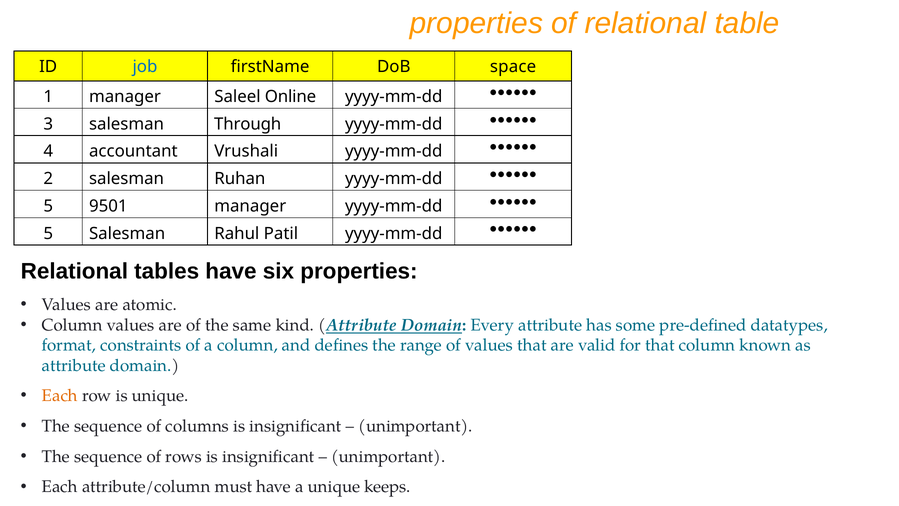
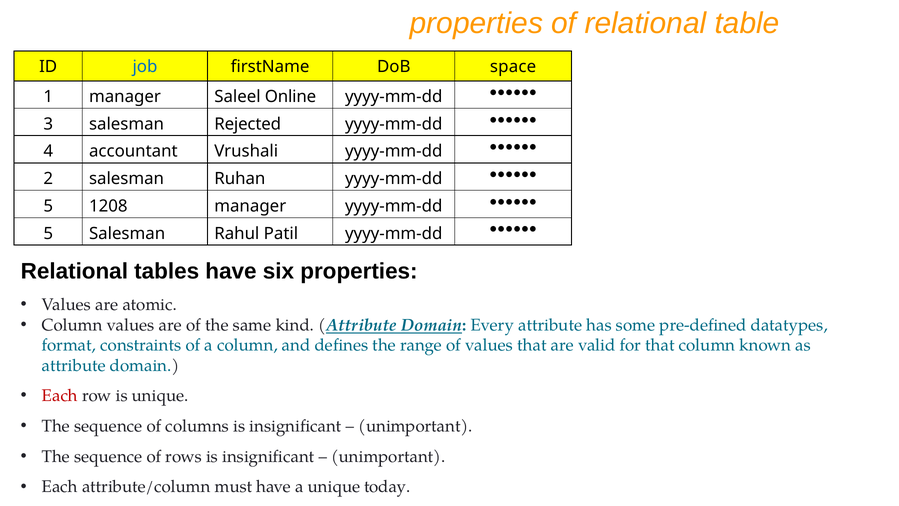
Through: Through -> Rejected
9501: 9501 -> 1208
Each at (60, 396) colour: orange -> red
keeps: keeps -> today
